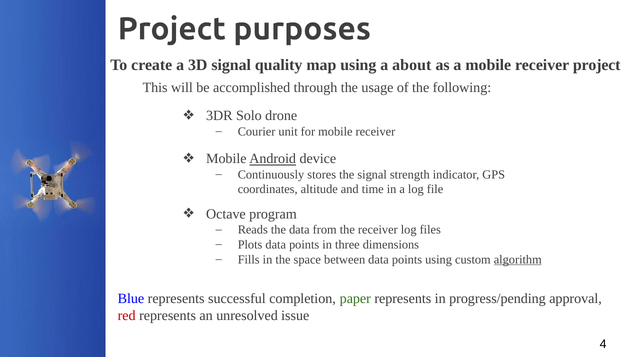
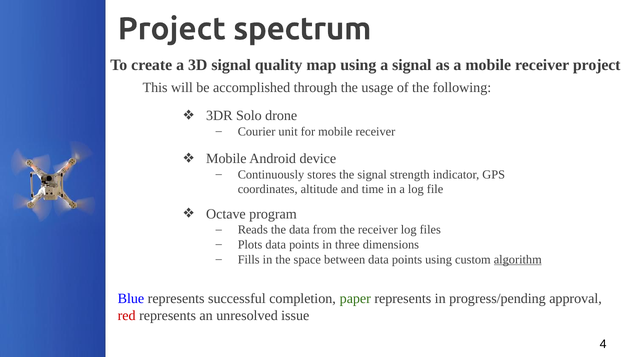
purposes: purposes -> spectrum
a about: about -> signal
Android underline: present -> none
